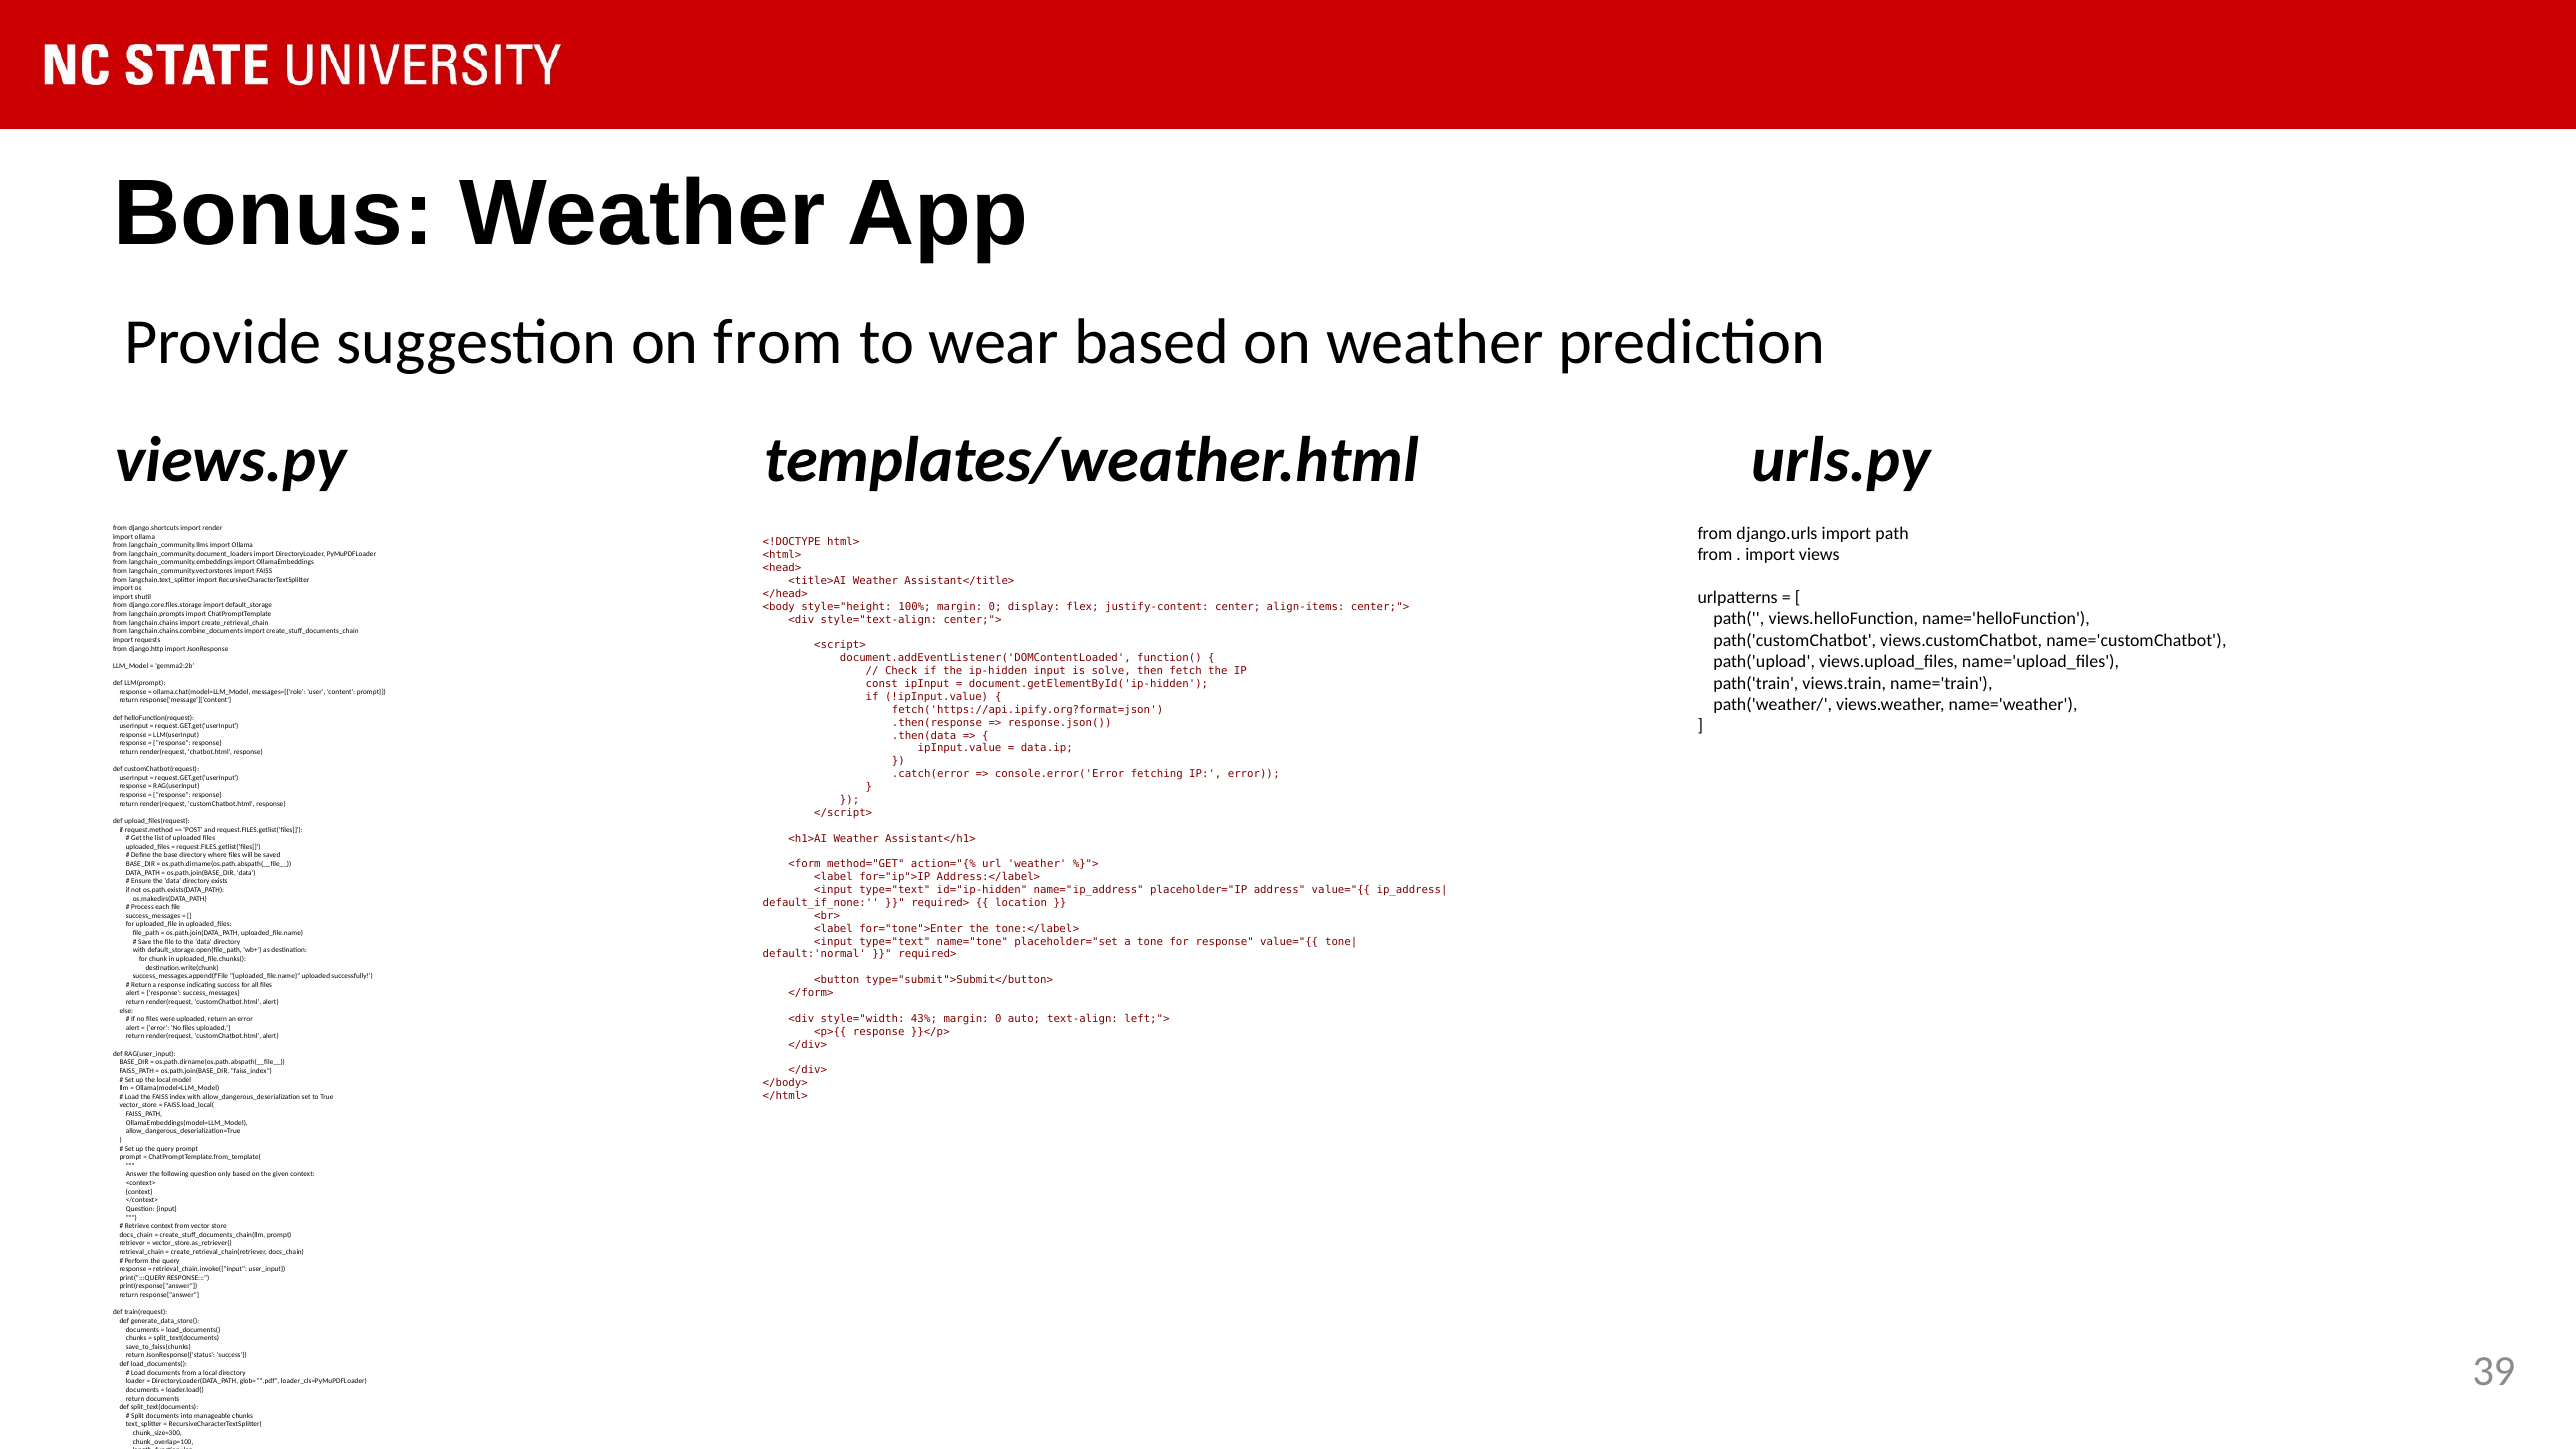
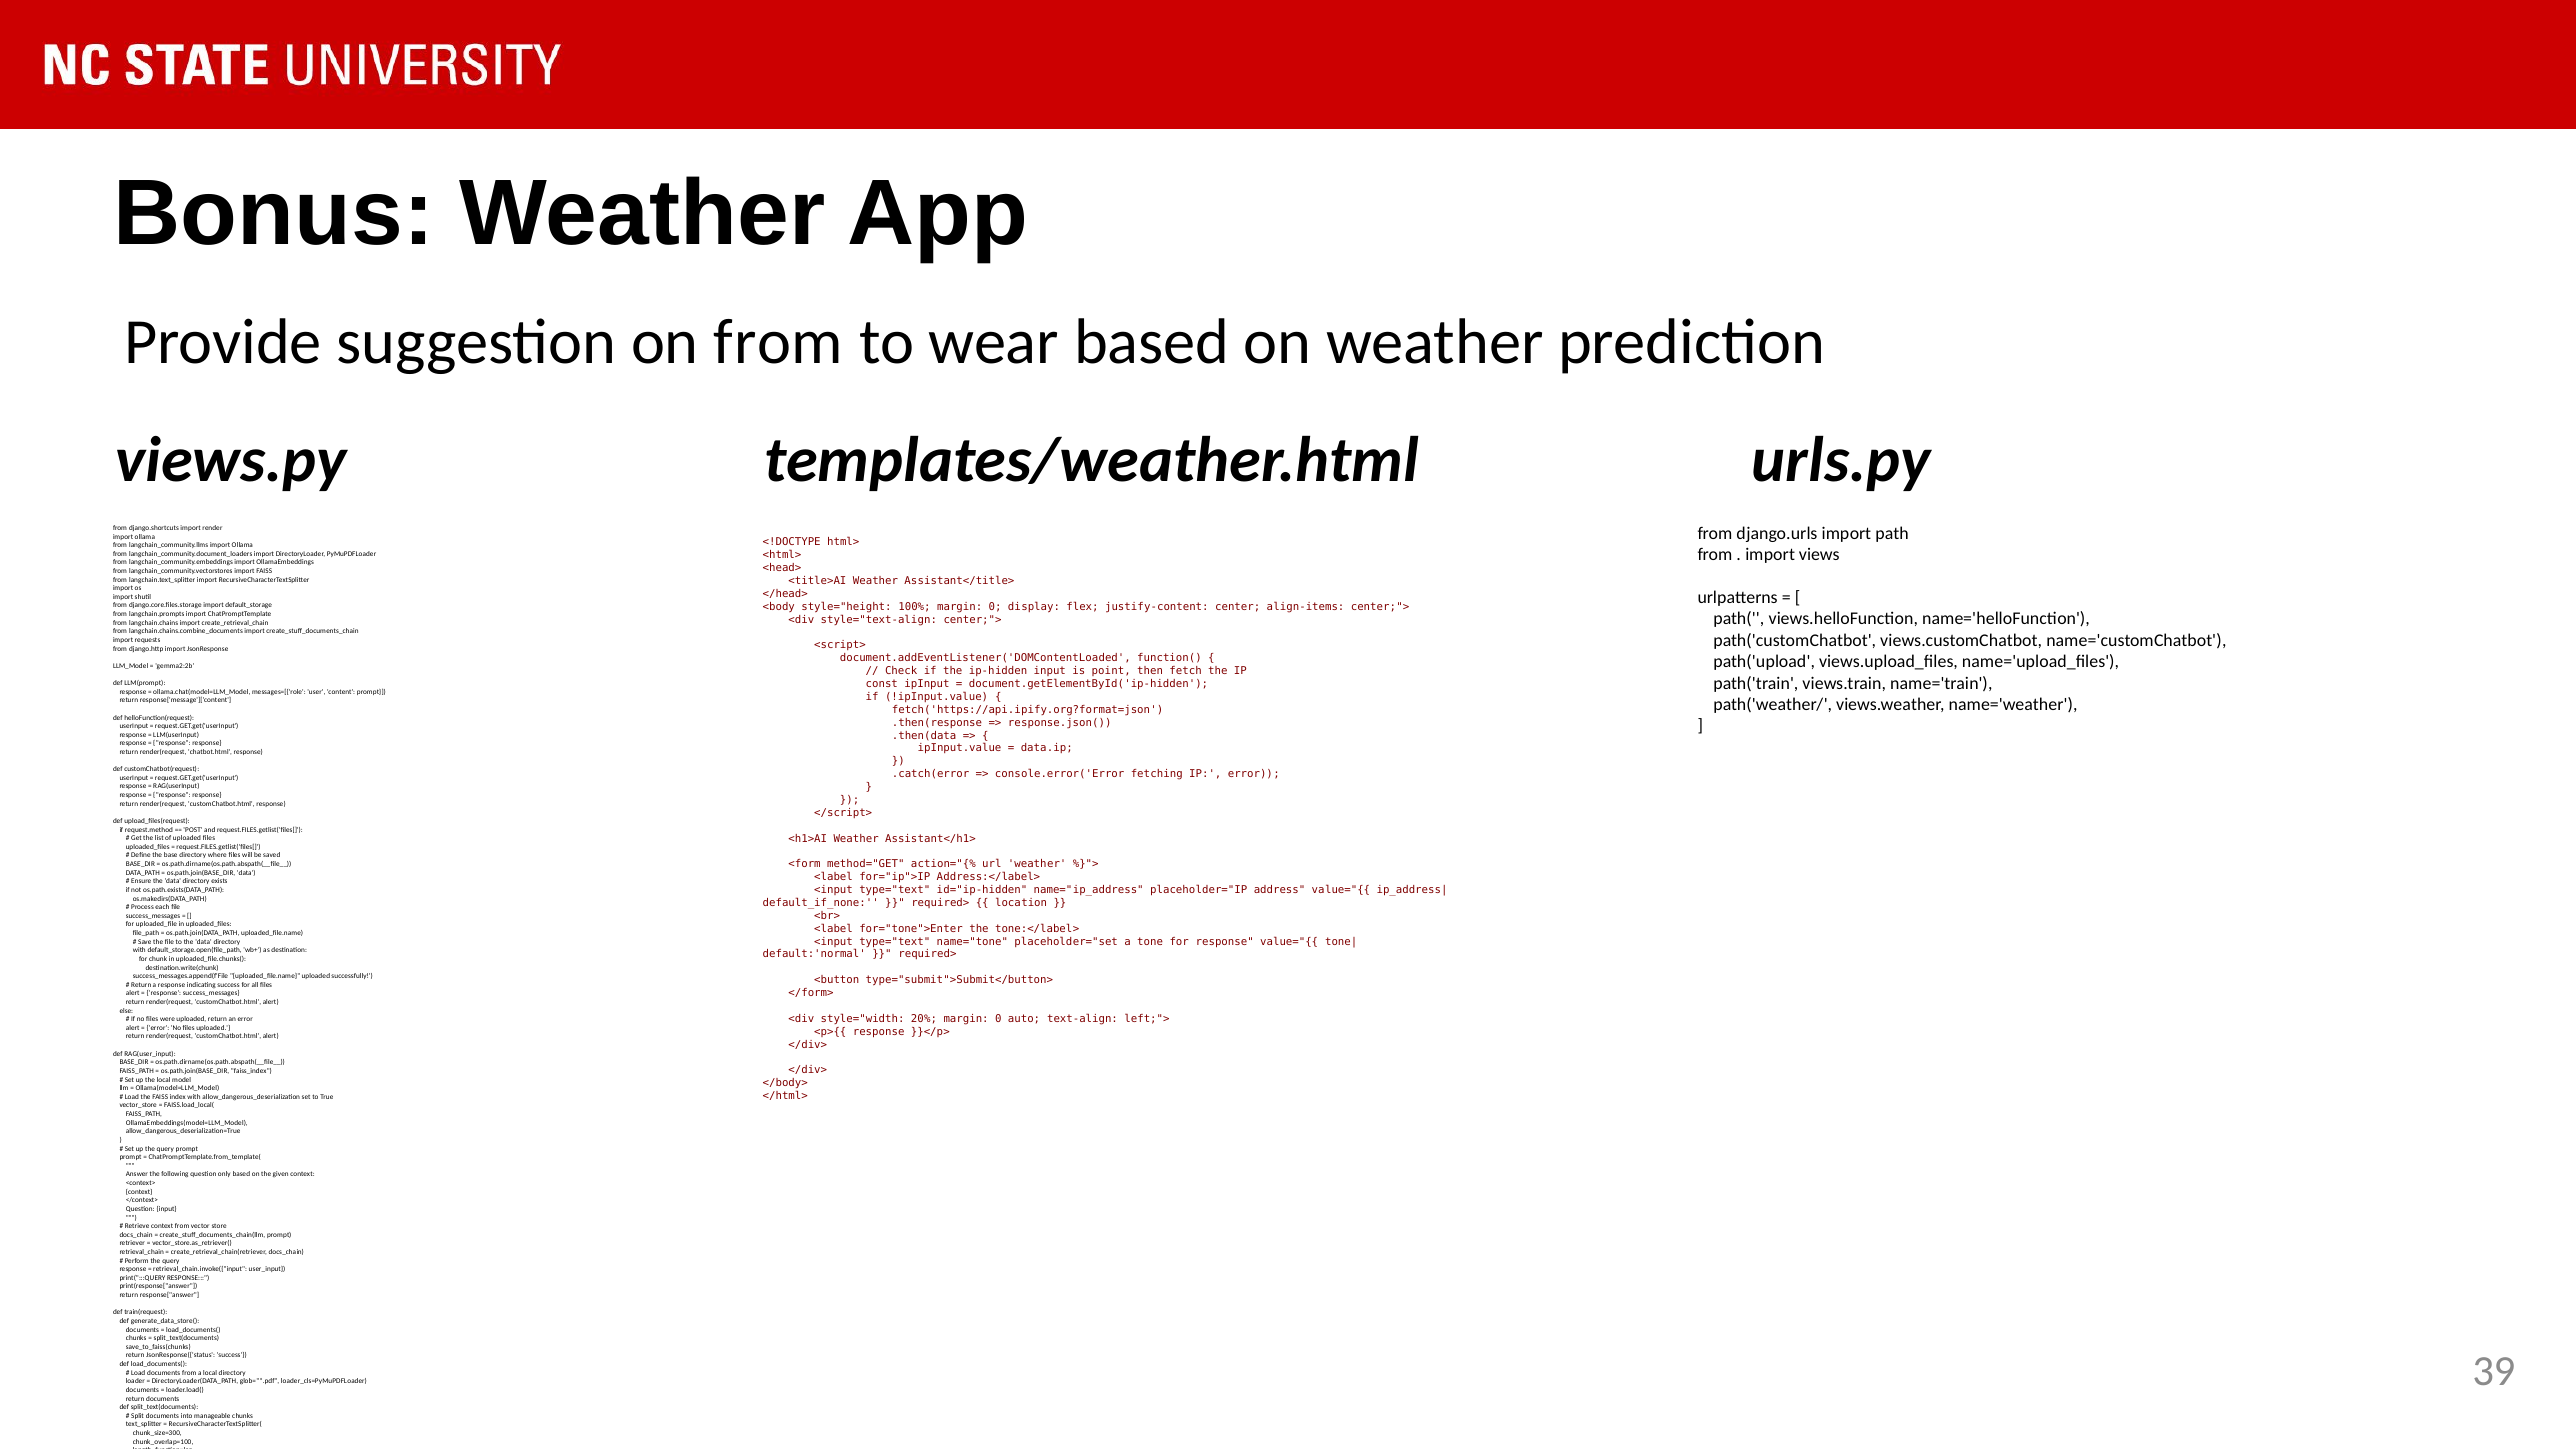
is solve: solve -> point
43%: 43% -> 20%
